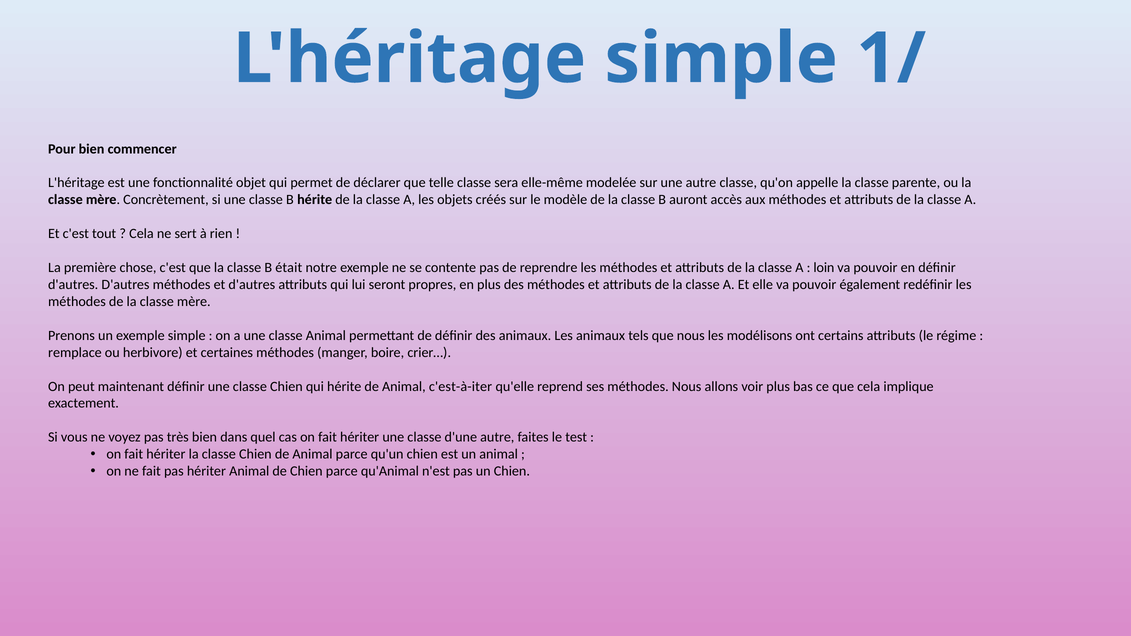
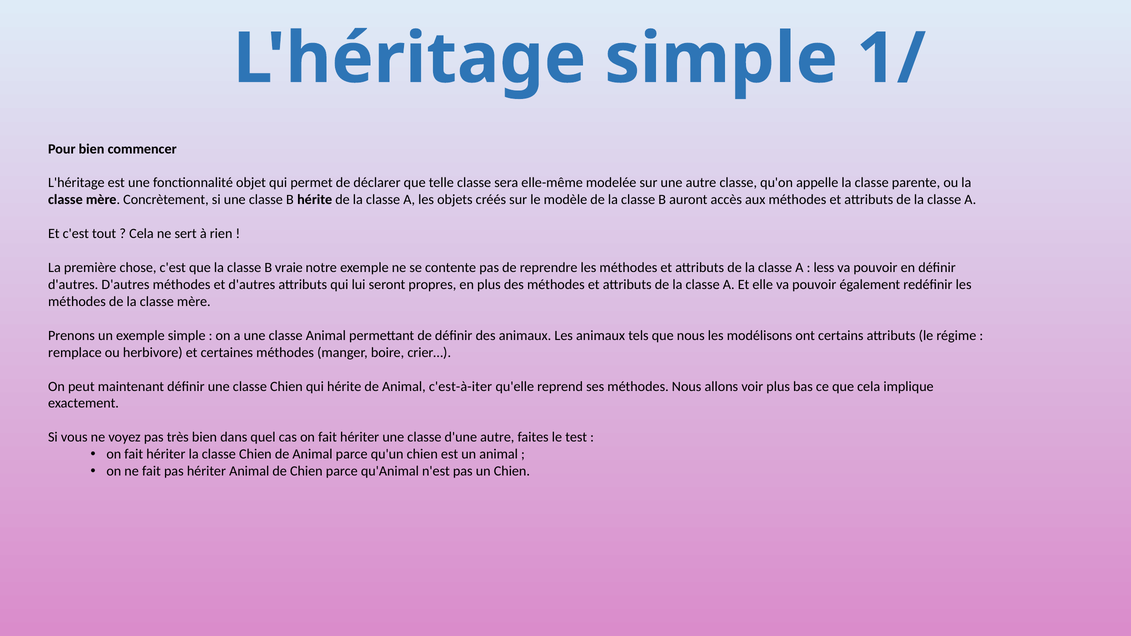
était: était -> vraie
loin: loin -> less
